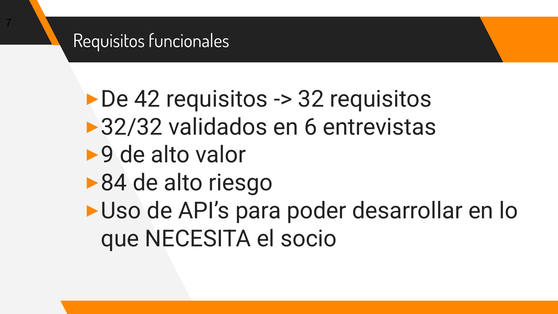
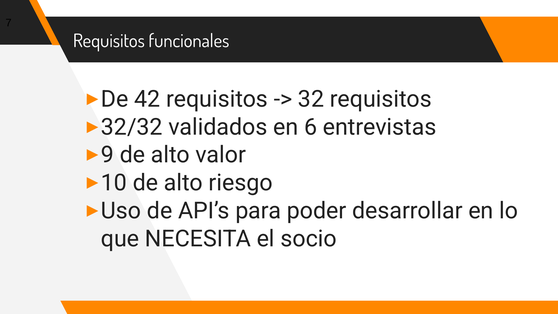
84: 84 -> 10
